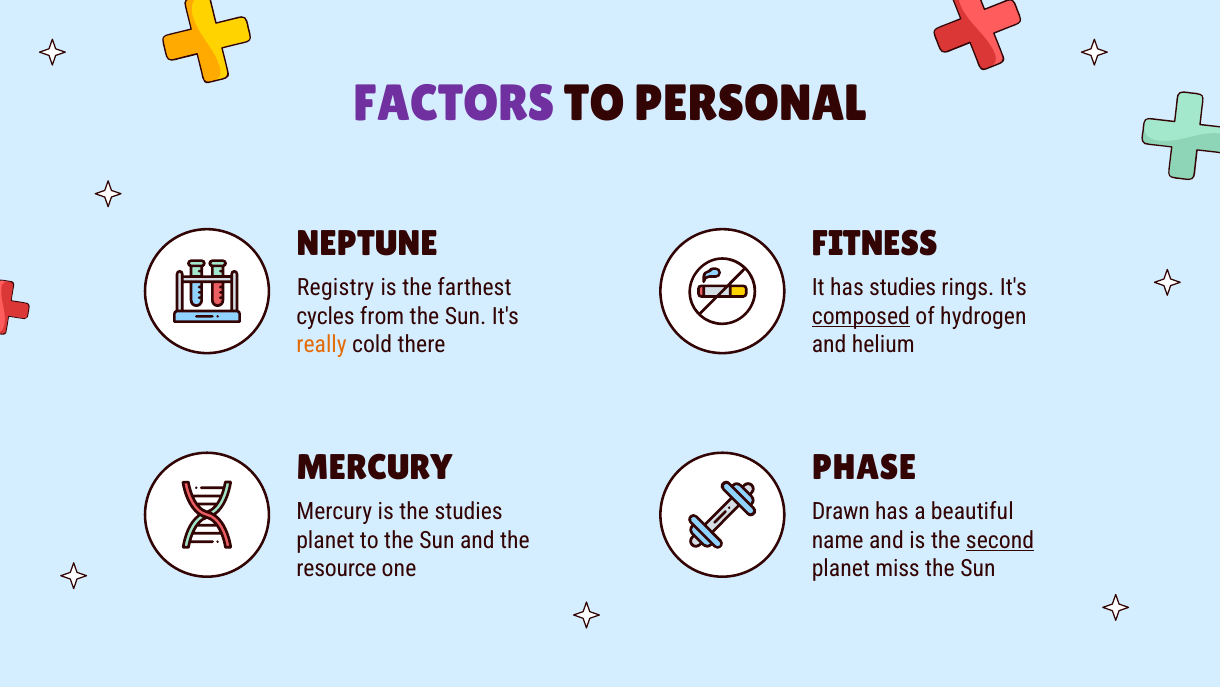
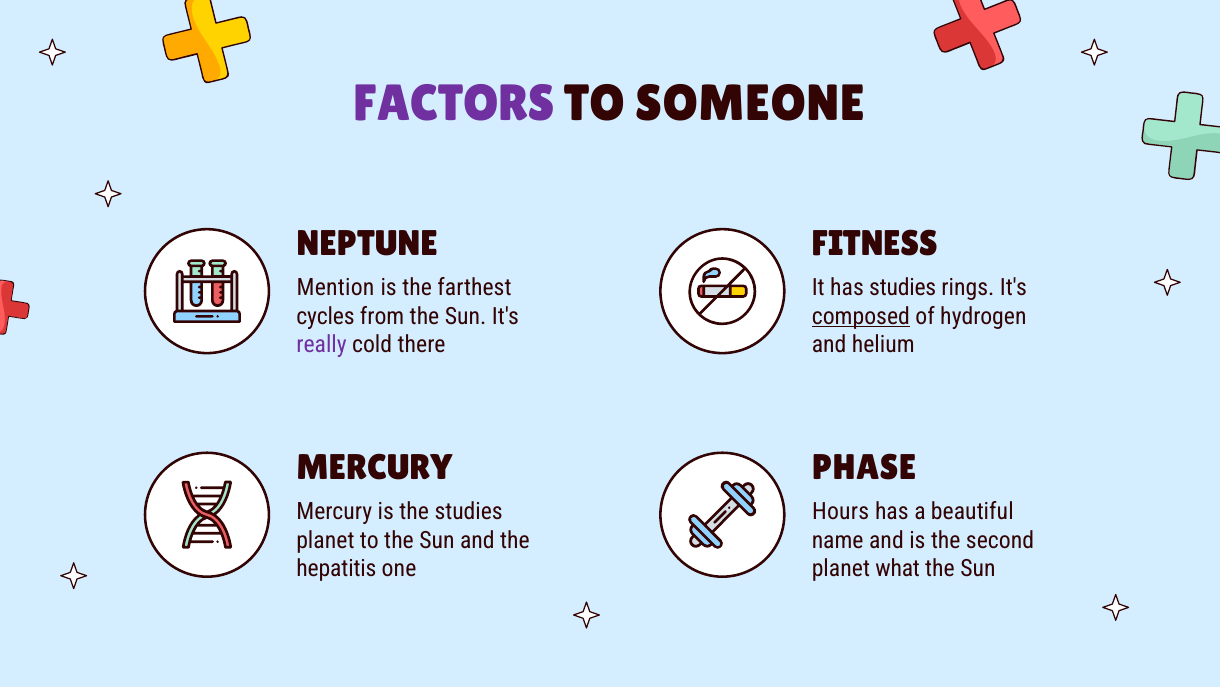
PERSONAL: PERSONAL -> SOMEONE
Registry: Registry -> Mention
really colour: orange -> purple
Drawn: Drawn -> Hours
second underline: present -> none
resource: resource -> hepatitis
miss: miss -> what
